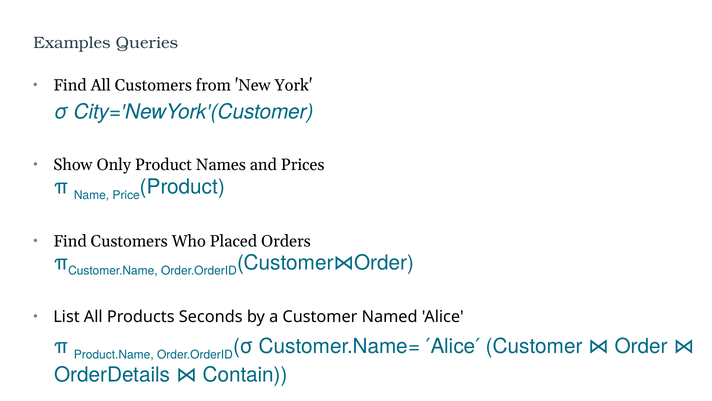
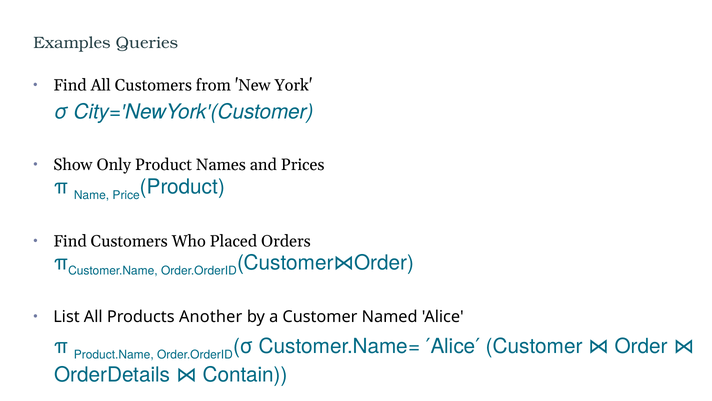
Seconds: Seconds -> Another
